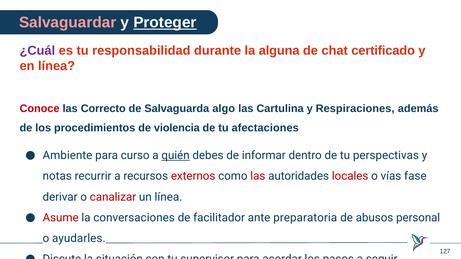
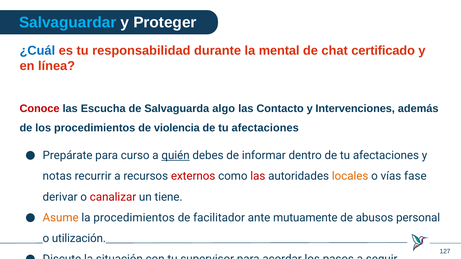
Salvaguardar colour: pink -> light blue
Proteger underline: present -> none
¿Cuál colour: purple -> blue
alguna: alguna -> mental
Correcto: Correcto -> Escucha
Cartulina: Cartulina -> Contacto
Respiraciones: Respiraciones -> Intervenciones
Ambiente: Ambiente -> Prepárate
dentro de tu perspectivas: perspectivas -> afectaciones
locales colour: red -> orange
un línea: línea -> tiene
Asume colour: red -> orange
la conversaciones: conversaciones -> procedimientos
preparatoria: preparatoria -> mutuamente
ayudarles: ayudarles -> utilización
